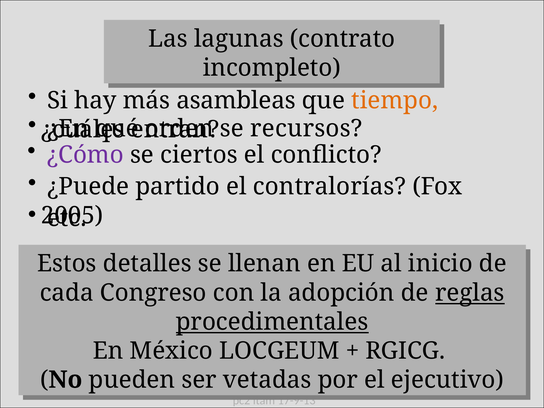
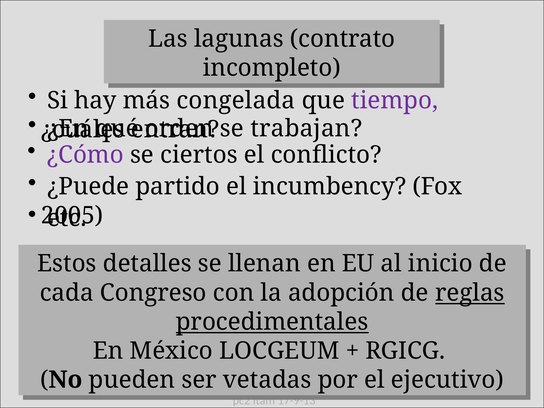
asambleas: asambleas -> congelada
tiempo colour: orange -> purple
recursos: recursos -> trabajan
contralorías: contralorías -> incumbency
